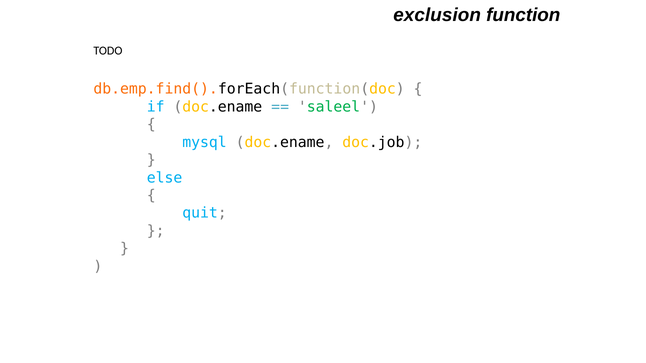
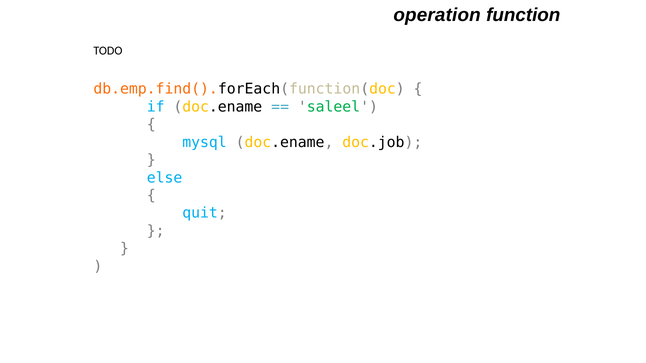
exclusion: exclusion -> operation
